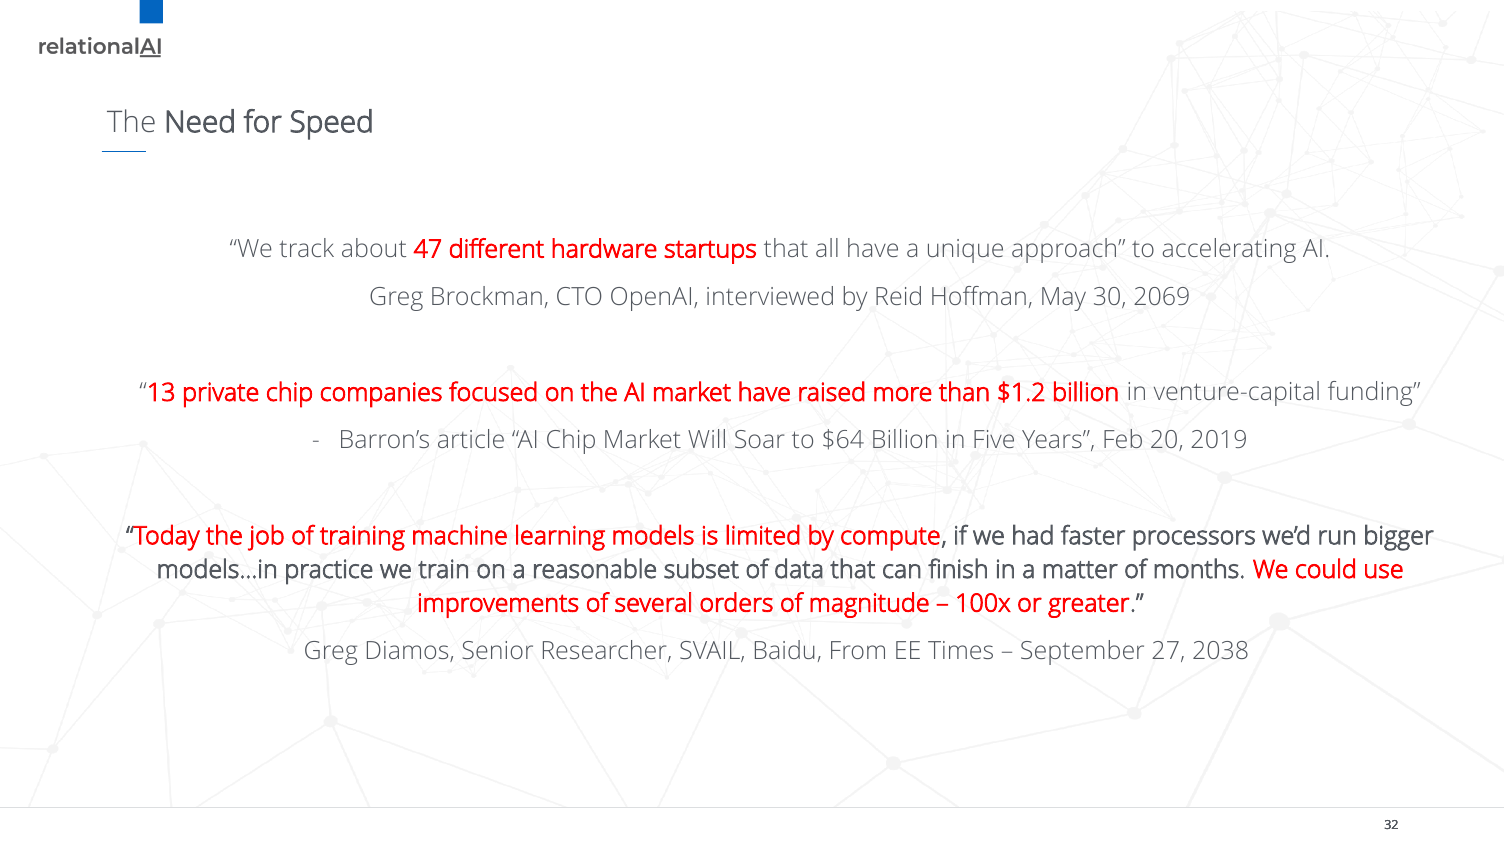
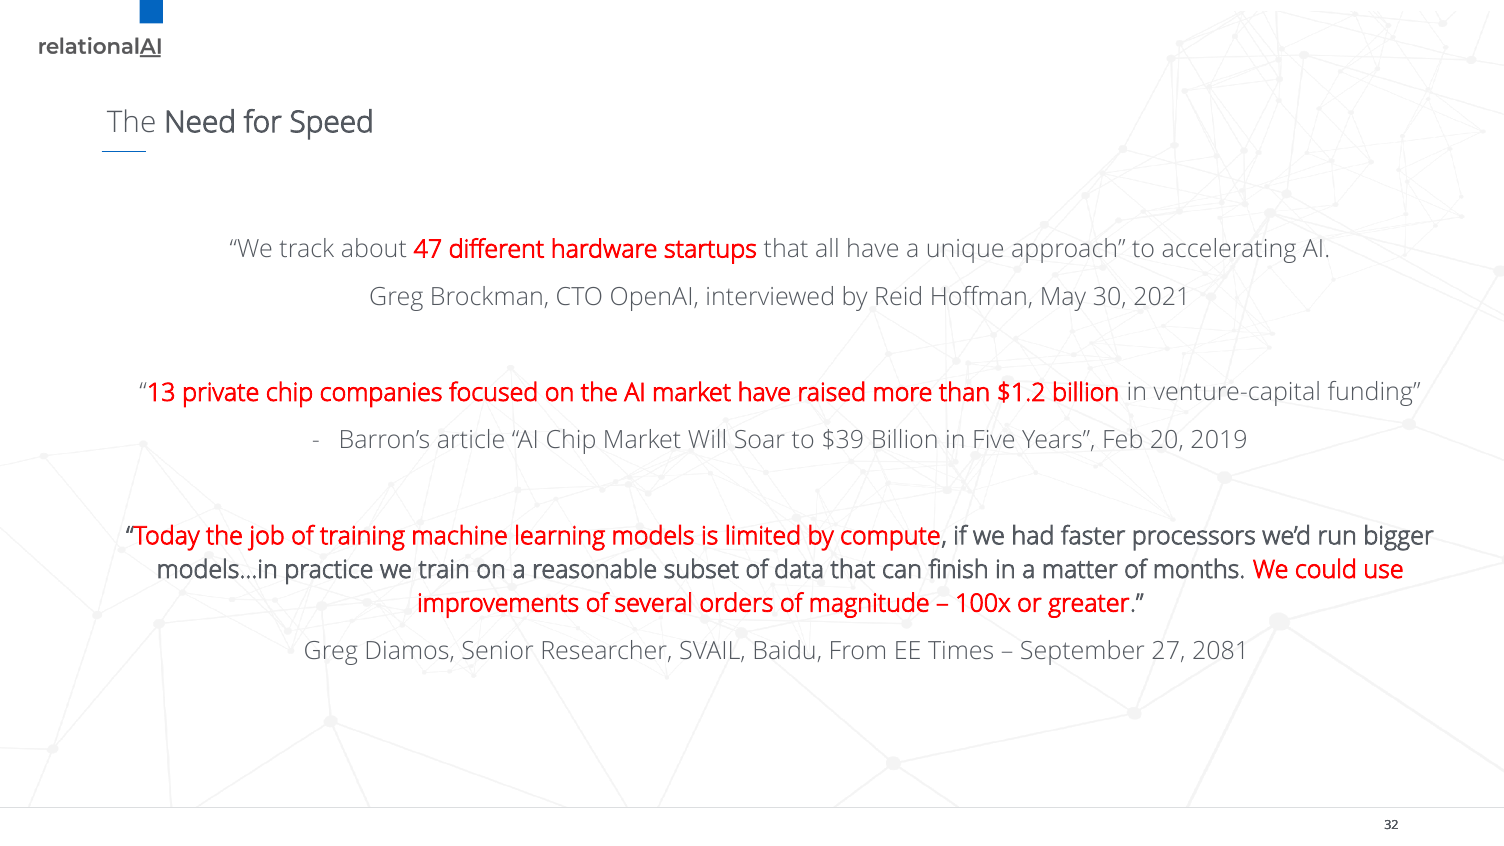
2069: 2069 -> 2021
$64: $64 -> $39
2038: 2038 -> 2081
